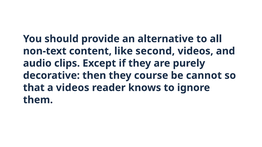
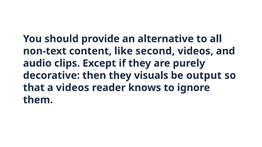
course: course -> visuals
cannot: cannot -> output
